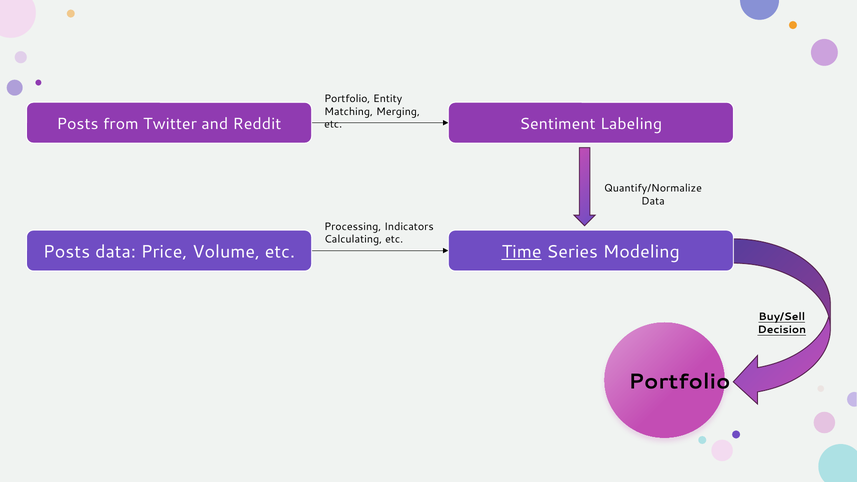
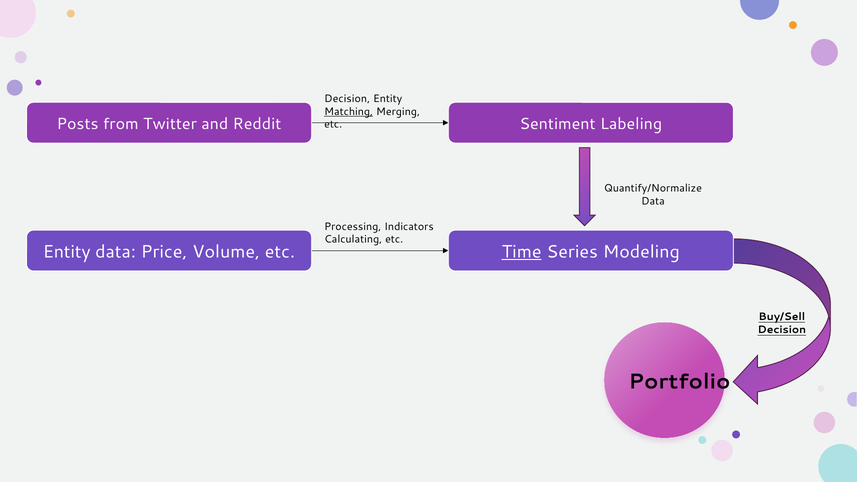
Portfolio at (347, 99): Portfolio -> Decision
Matching underline: none -> present
Posts at (67, 252): Posts -> Entity
